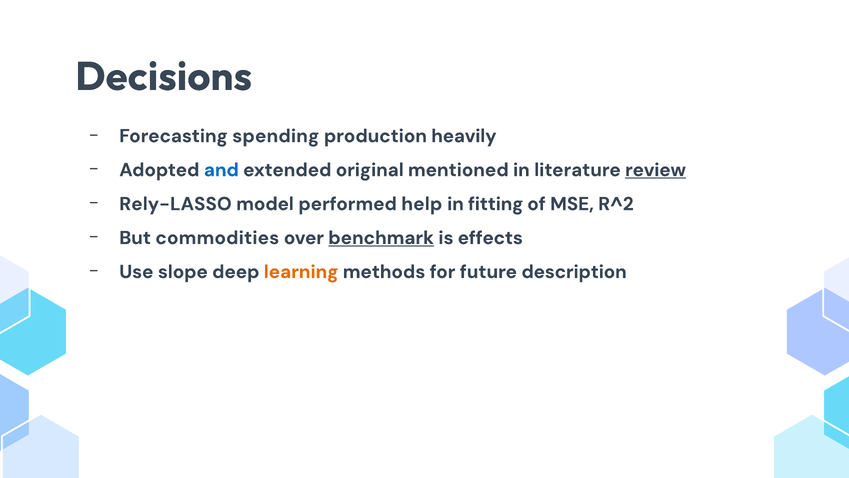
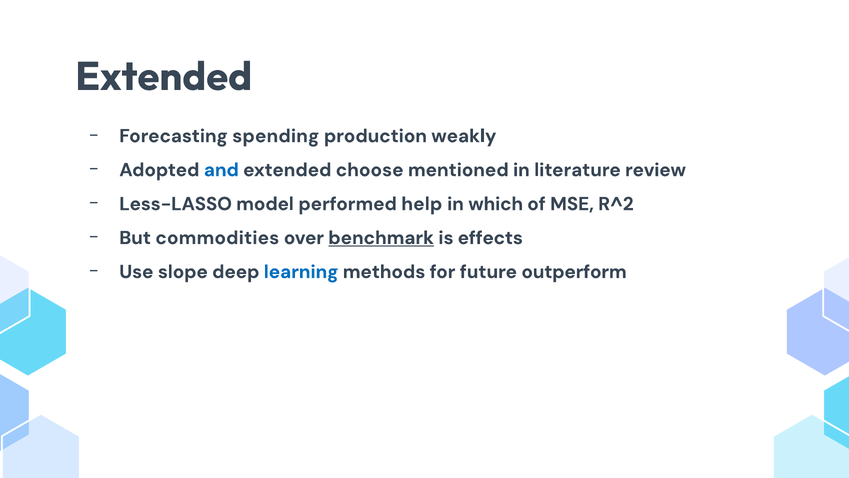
Decisions at (164, 77): Decisions -> Extended
heavily: heavily -> weakly
original: original -> choose
review underline: present -> none
Rely-LASSO: Rely-LASSO -> Less-LASSO
fitting: fitting -> which
learning colour: orange -> blue
description: description -> outperform
